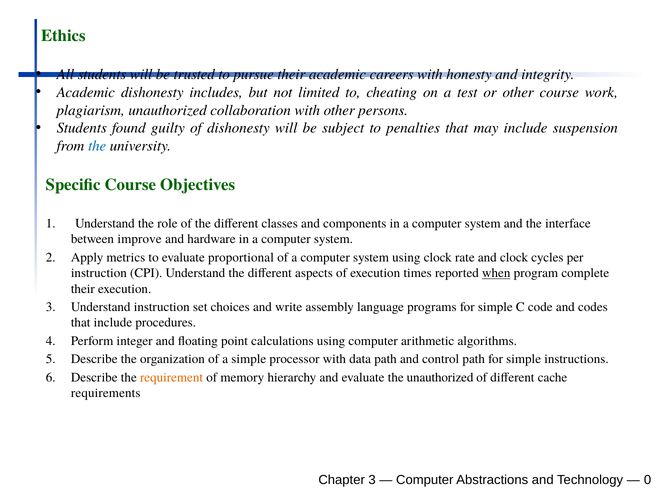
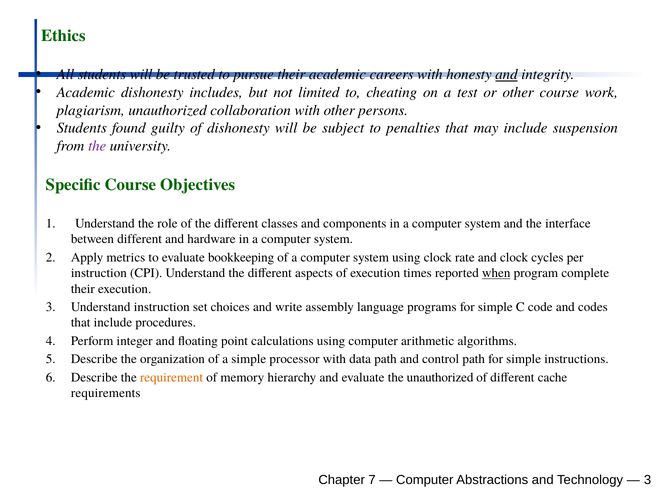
and at (506, 74) underline: none -> present
the at (97, 146) colour: blue -> purple
between improve: improve -> different
proportional: proportional -> bookkeeping
Chapter 3: 3 -> 7
0 at (648, 480): 0 -> 3
